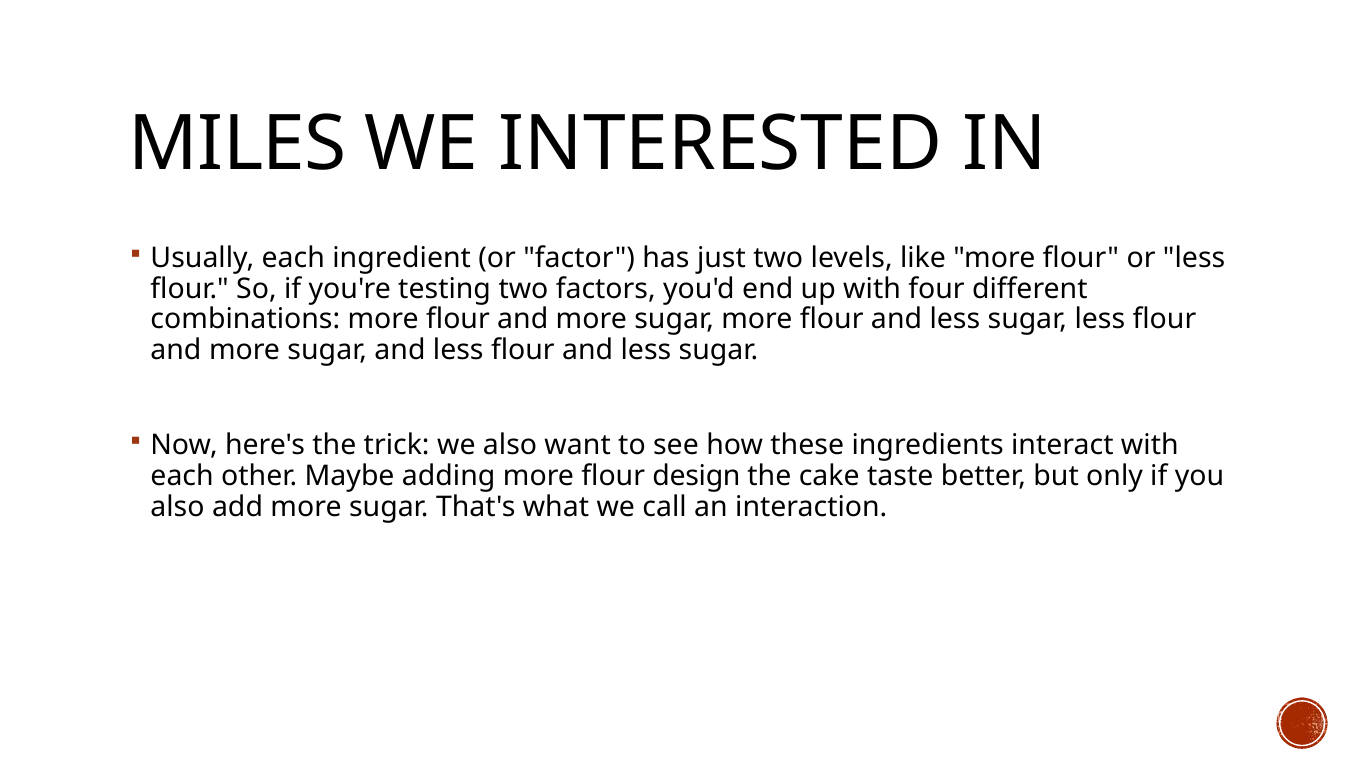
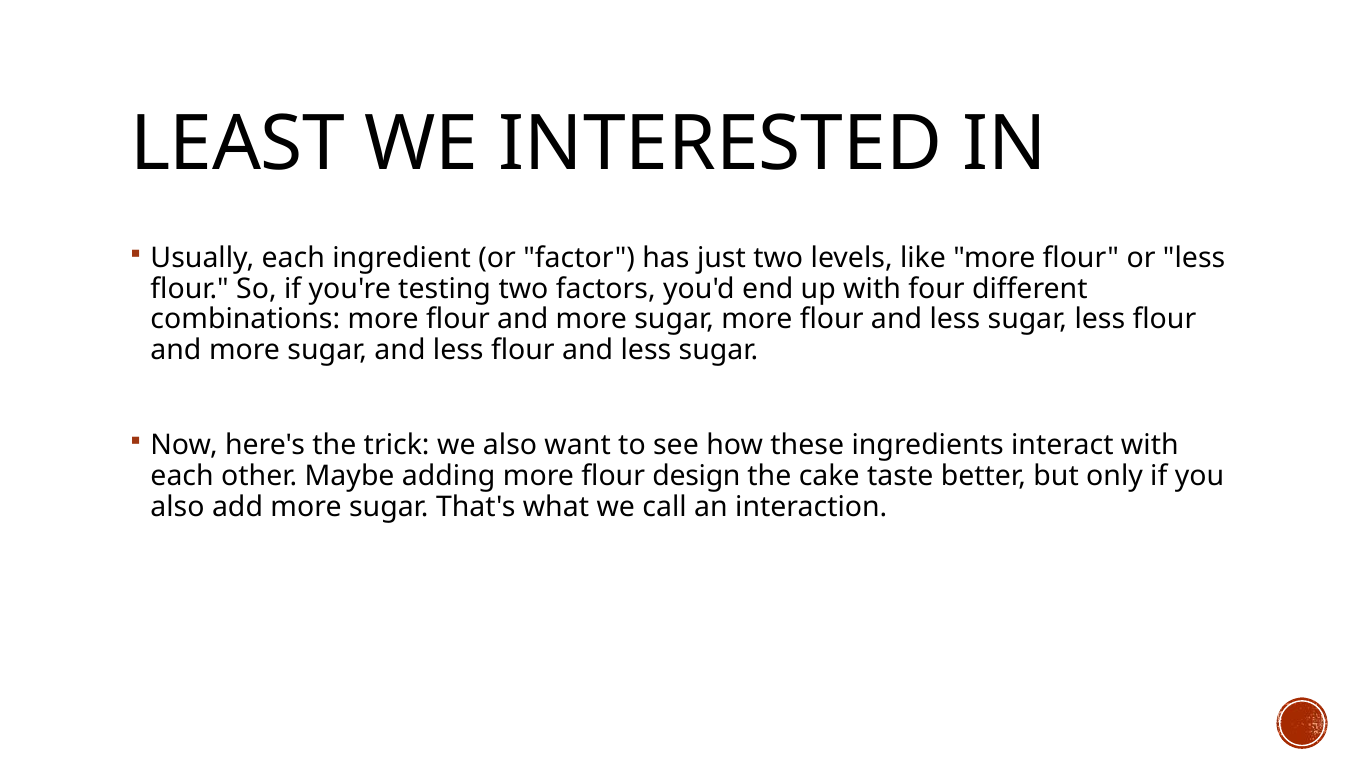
MILES: MILES -> LEAST
